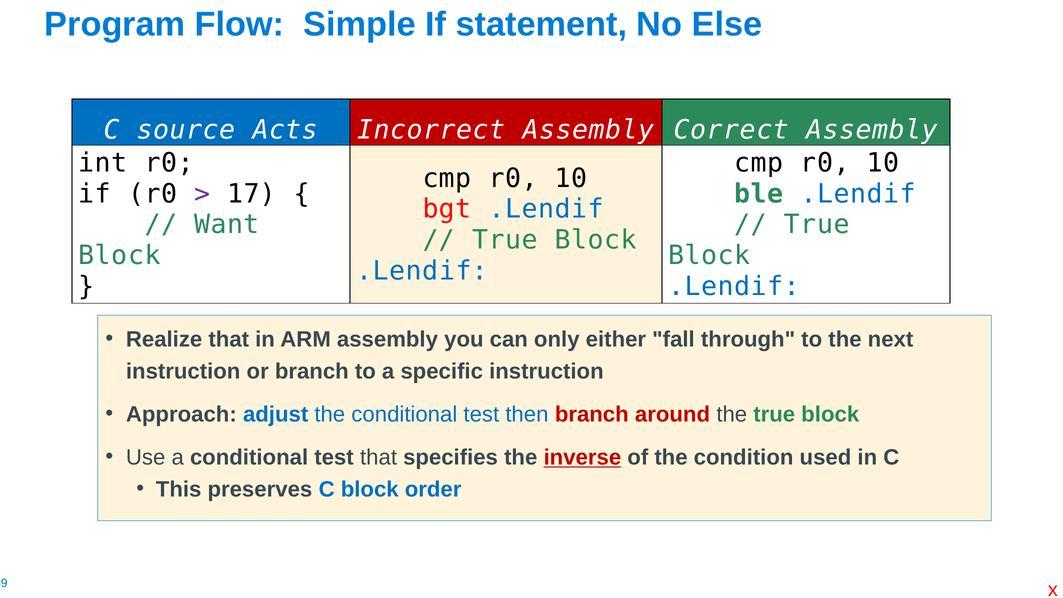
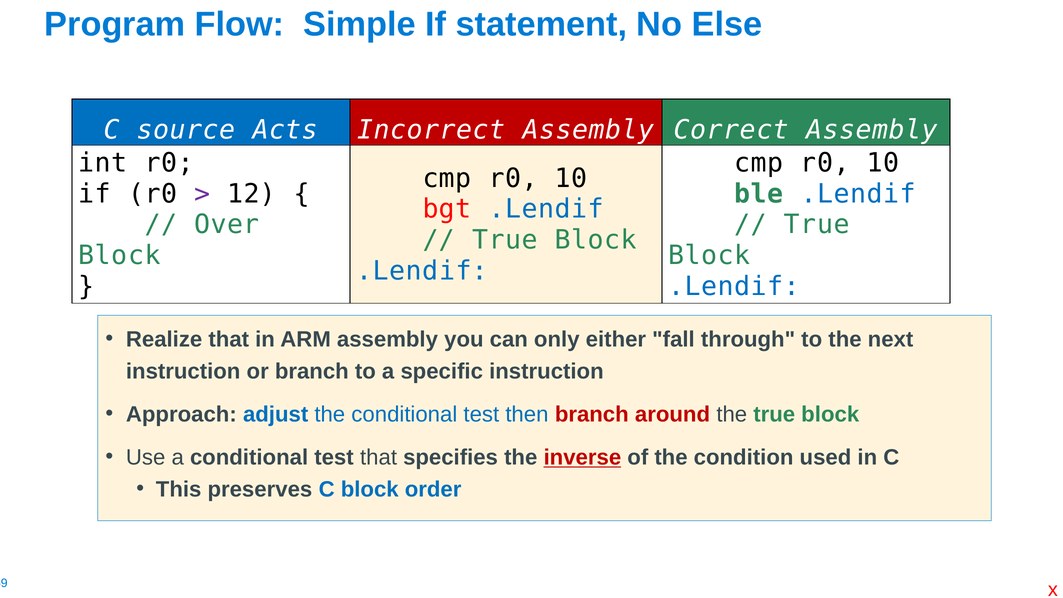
17: 17 -> 12
Want: Want -> Over
